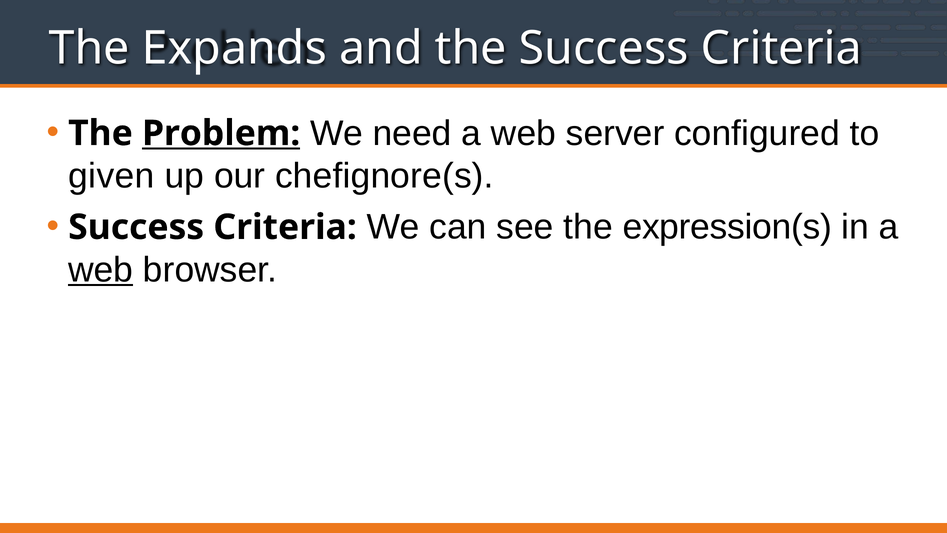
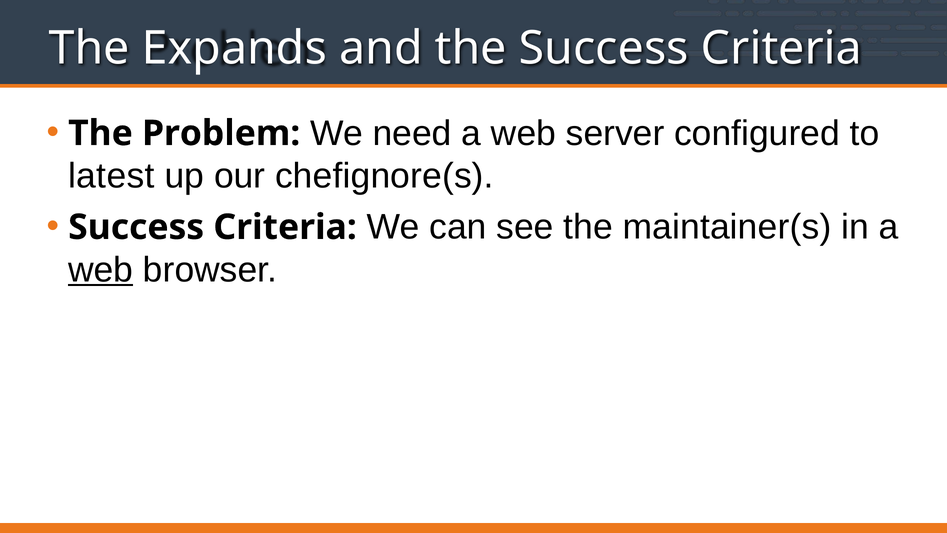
Problem underline: present -> none
given: given -> latest
expression(s: expression(s -> maintainer(s
